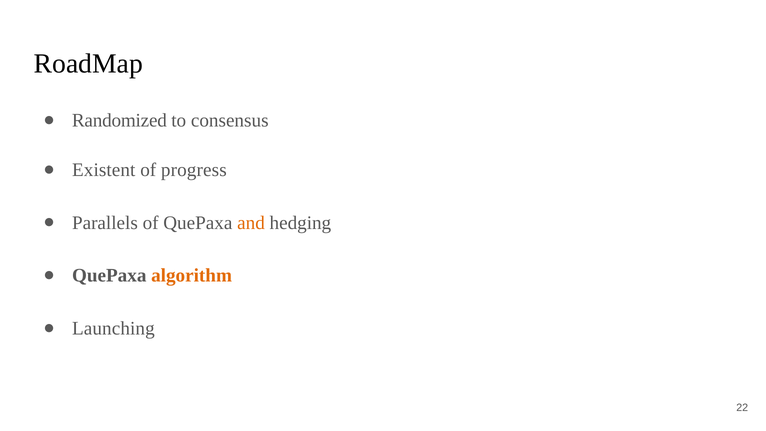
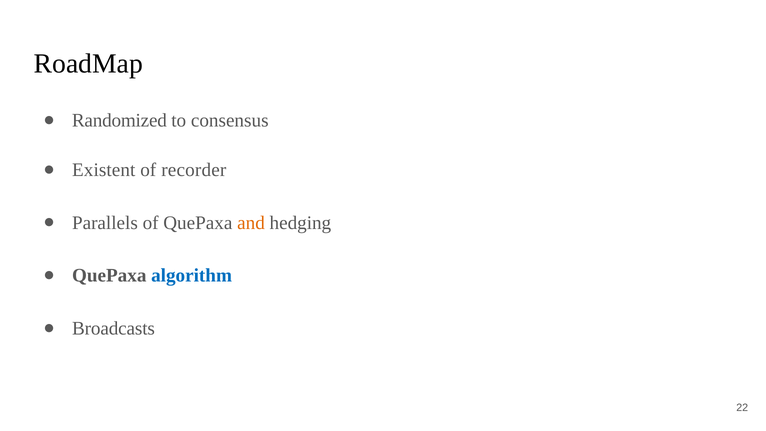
progress: progress -> recorder
algorithm colour: orange -> blue
Launching: Launching -> Broadcasts
